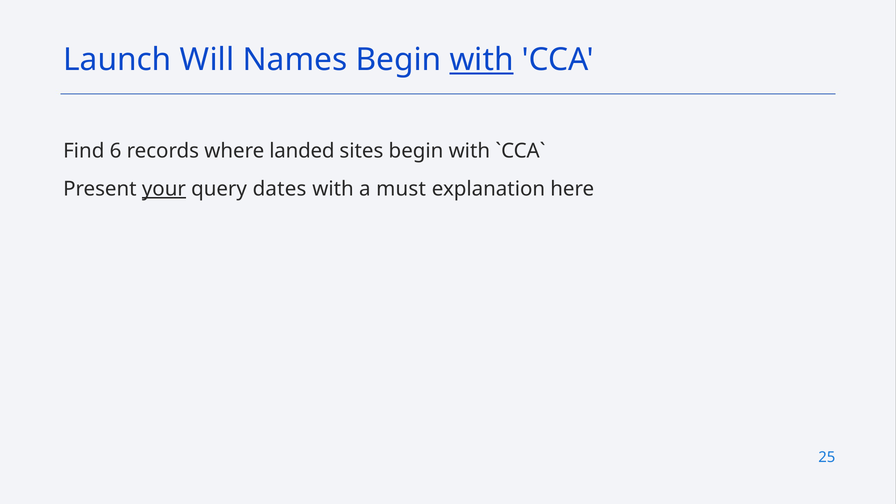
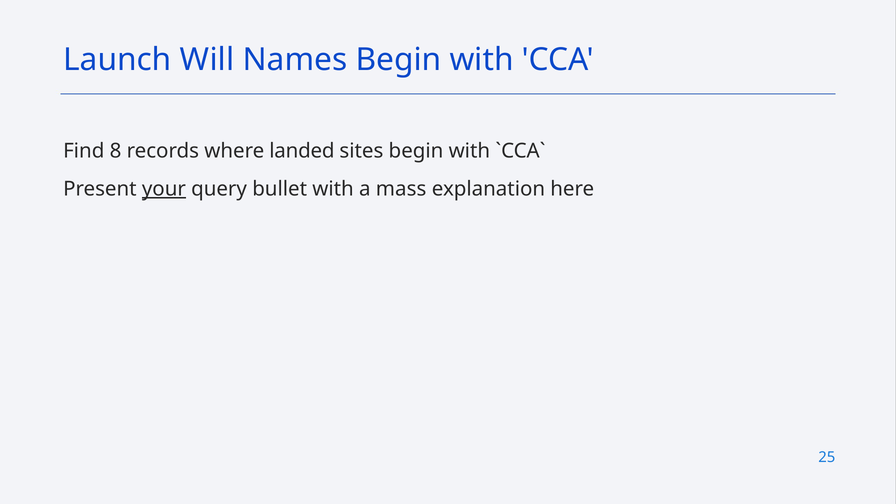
with at (482, 60) underline: present -> none
6: 6 -> 8
dates: dates -> bullet
must: must -> mass
